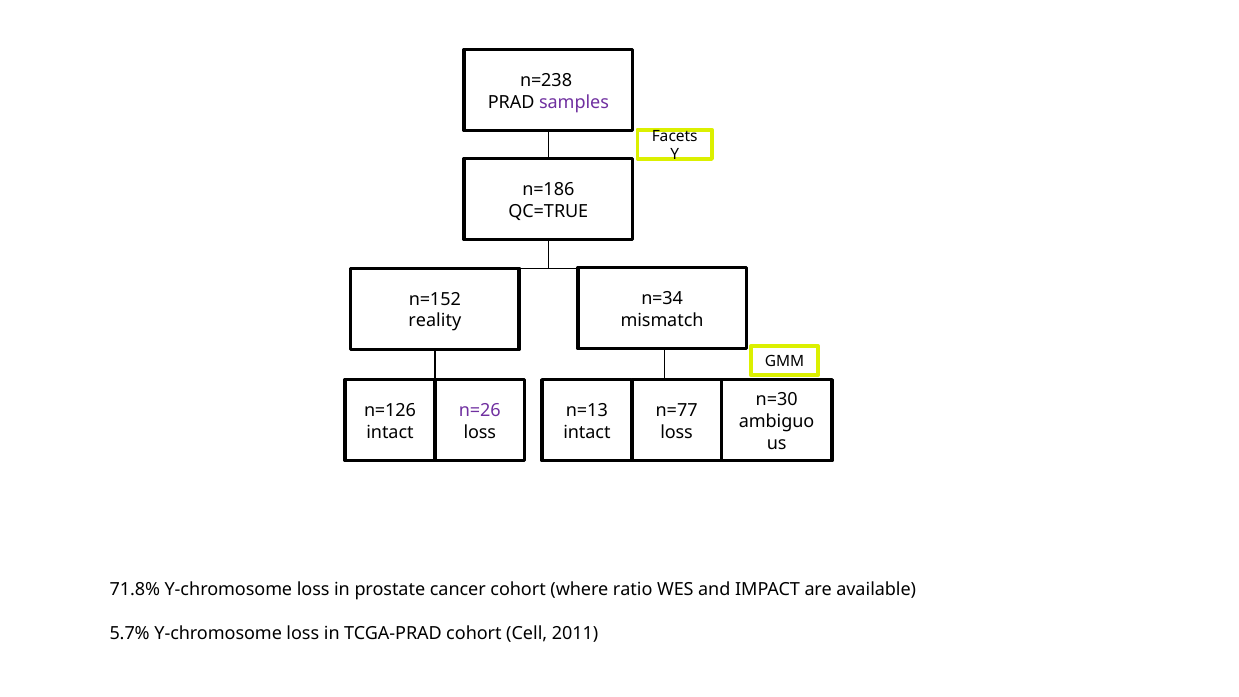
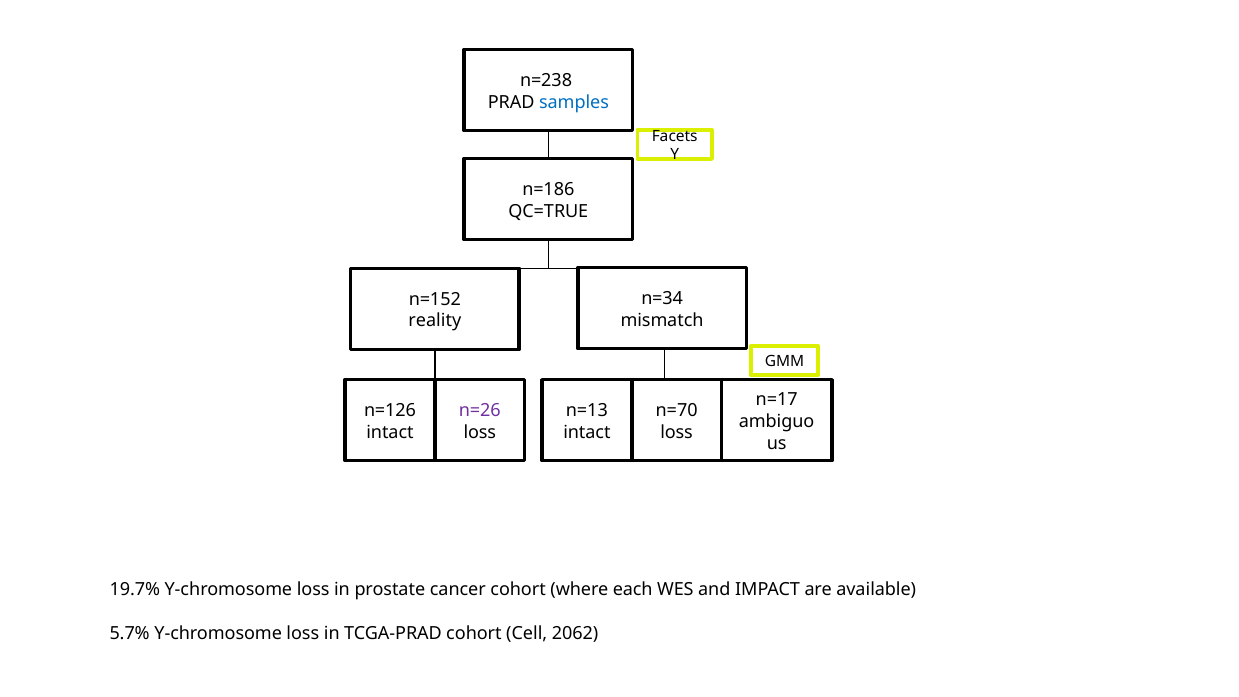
samples colour: purple -> blue
n=30: n=30 -> n=17
n=77: n=77 -> n=70
71.8%: 71.8% -> 19.7%
ratio: ratio -> each
2011: 2011 -> 2062
